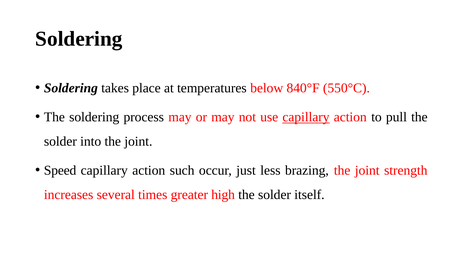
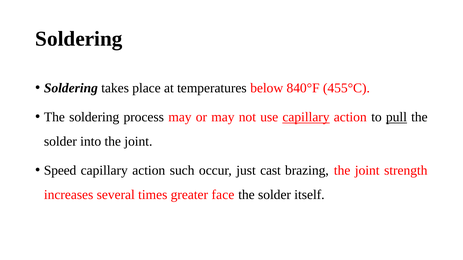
550°C: 550°C -> 455°C
pull underline: none -> present
less: less -> cast
high: high -> face
